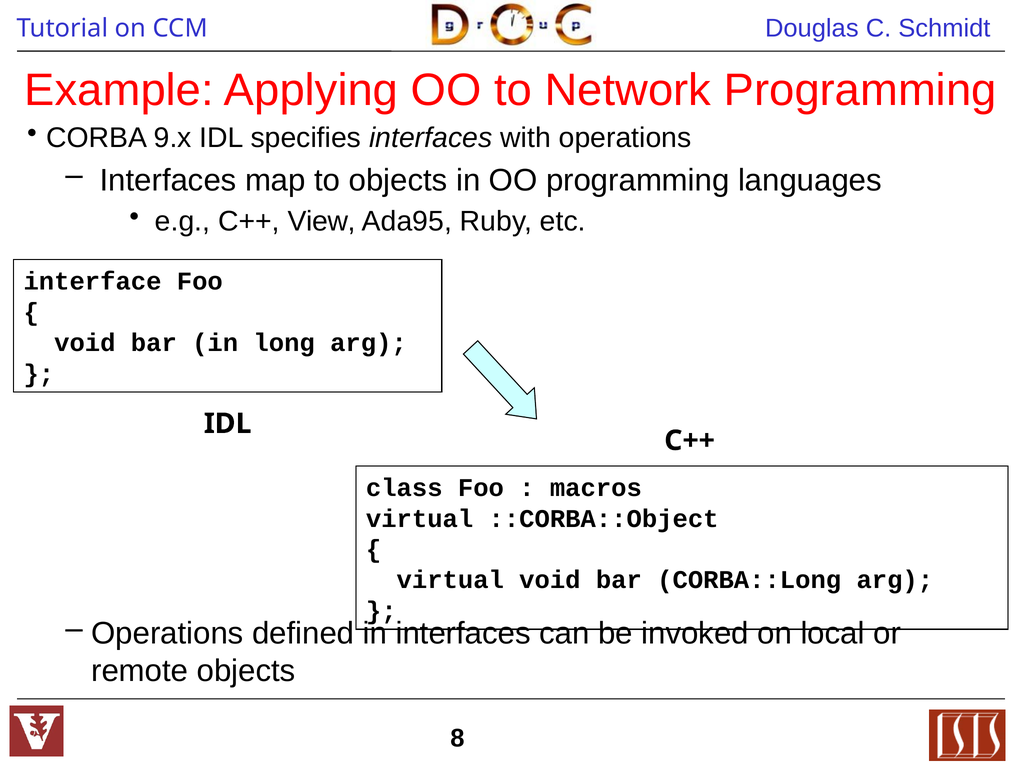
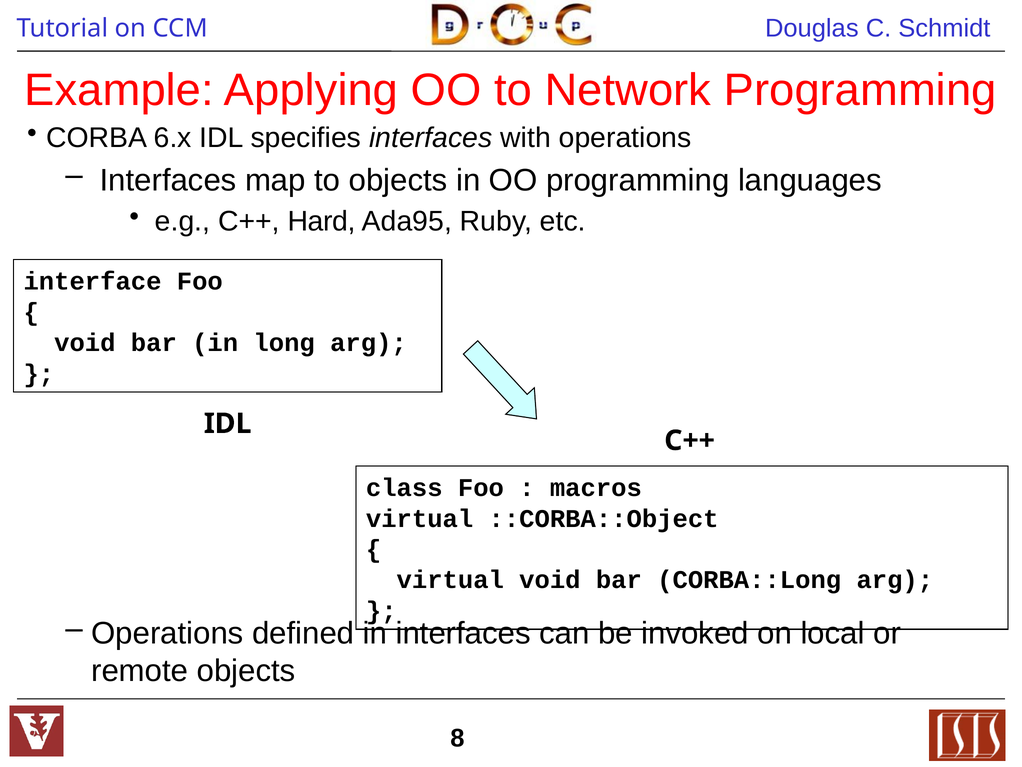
9.x: 9.x -> 6.x
View: View -> Hard
